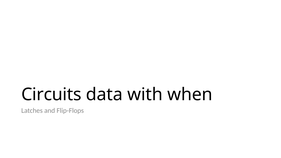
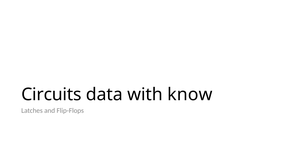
when: when -> know
